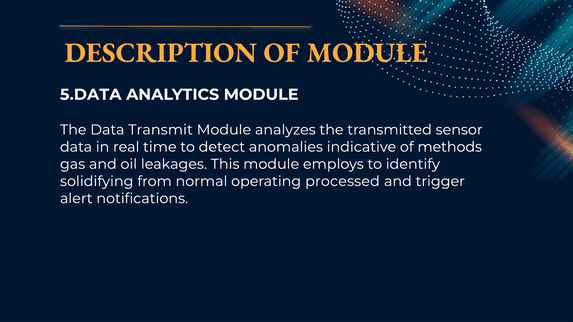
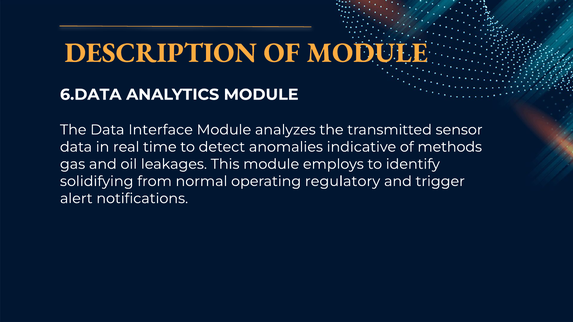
5.DATA: 5.DATA -> 6.DATA
Transmit: Transmit -> Interface
processed: processed -> regulatory
